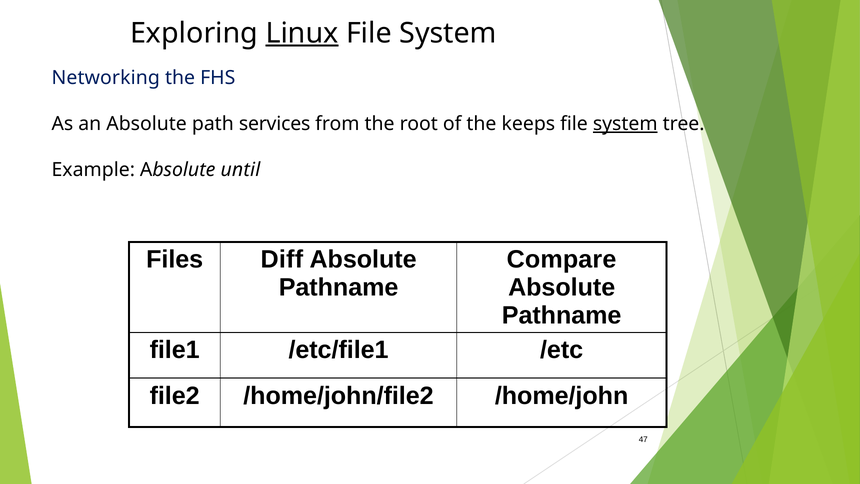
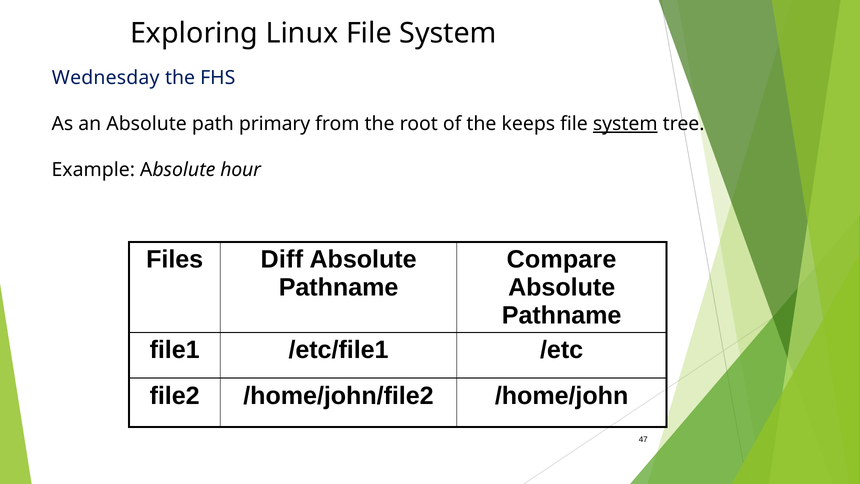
Linux underline: present -> none
Networking: Networking -> Wednesday
services: services -> primary
until: until -> hour
